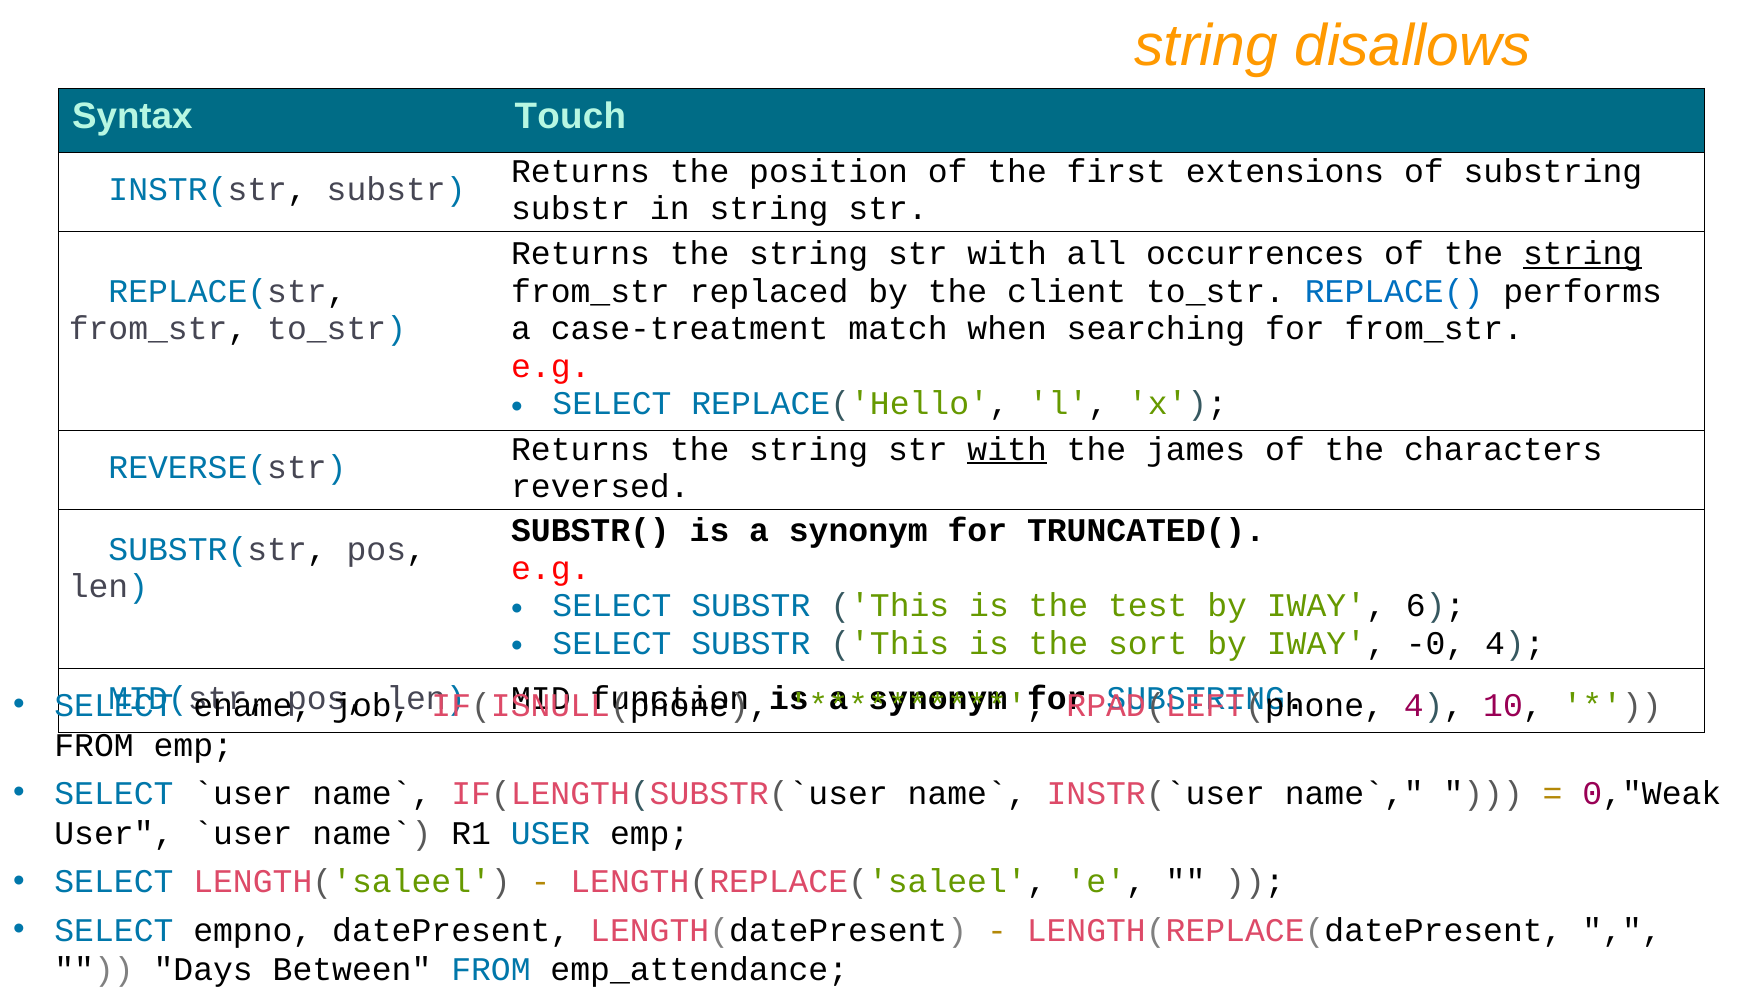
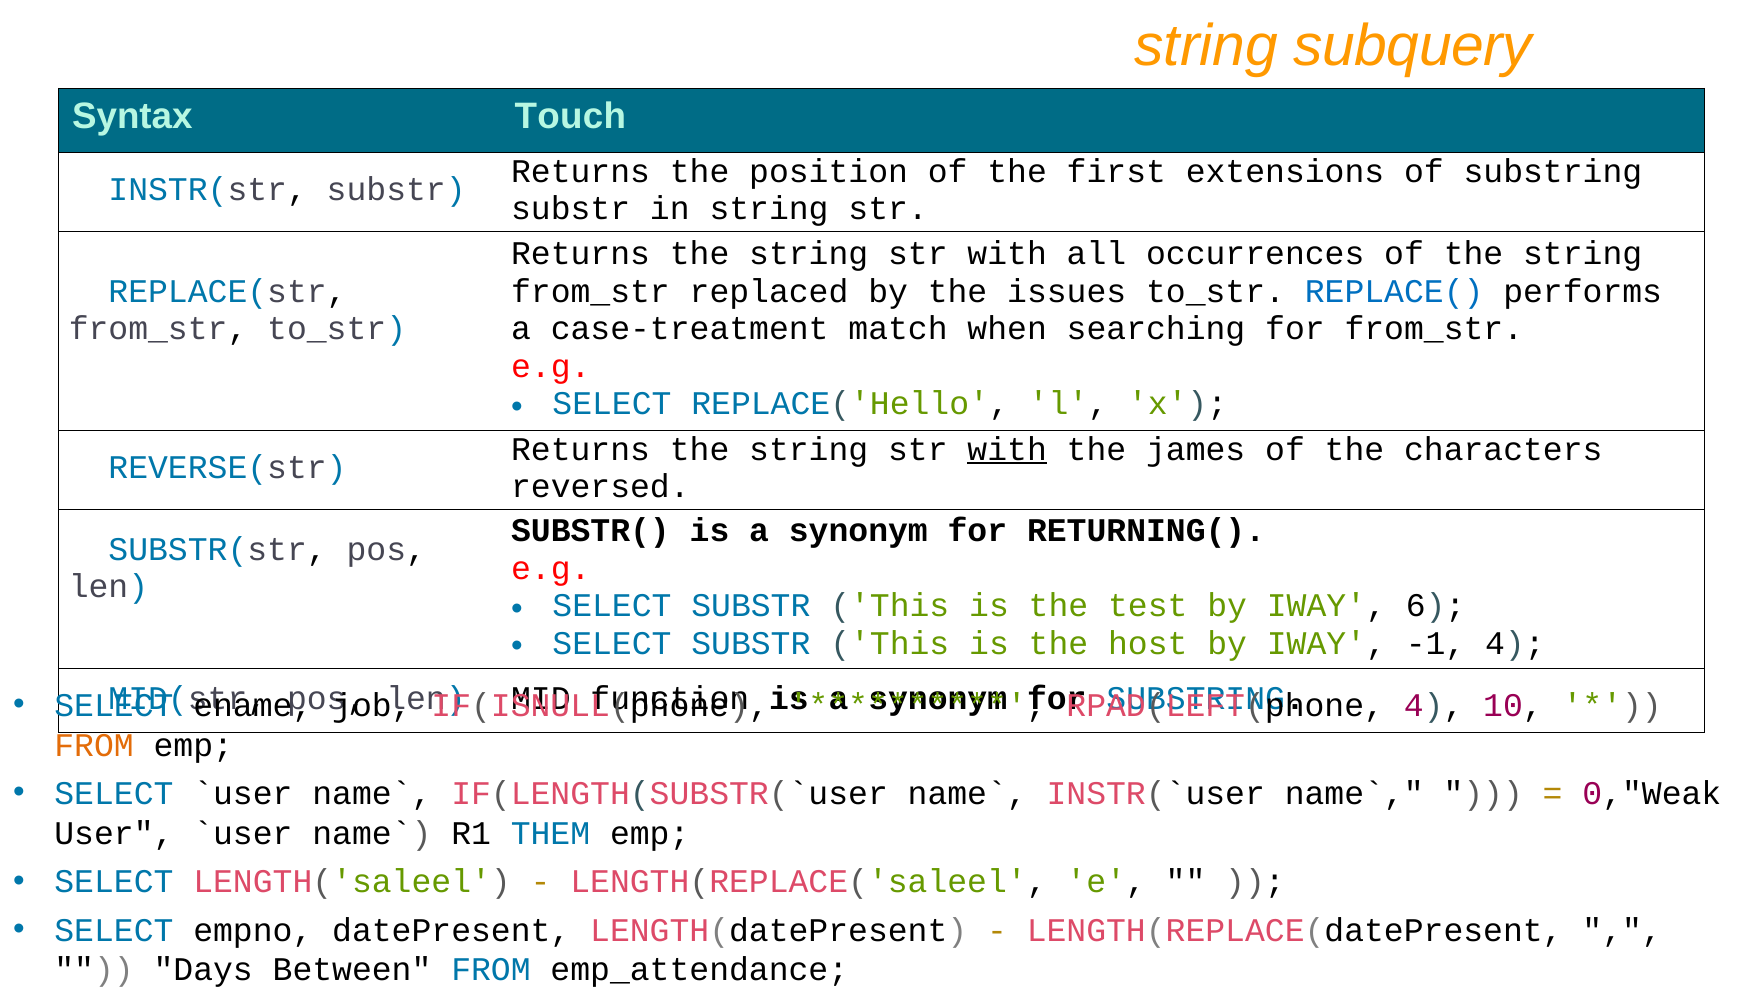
disallows: disallows -> subquery
string at (1583, 254) underline: present -> none
client: client -> issues
TRUNCATED(: TRUNCATED( -> RETURNING(
sort: sort -> host
-0: -0 -> -1
FROM at (94, 745) colour: black -> orange
R1 USER: USER -> THEM
